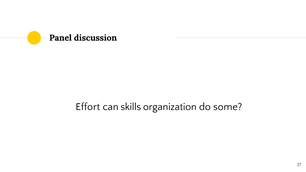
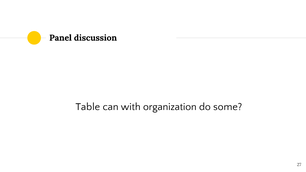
Effort: Effort -> Table
skills: skills -> with
